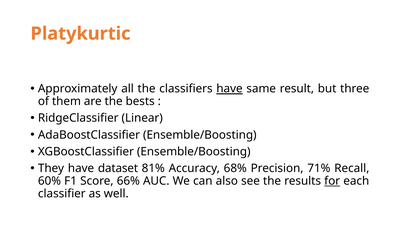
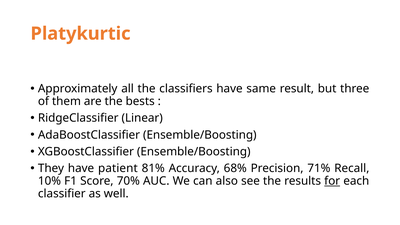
have at (229, 89) underline: present -> none
dataset: dataset -> patient
60%: 60% -> 10%
66%: 66% -> 70%
